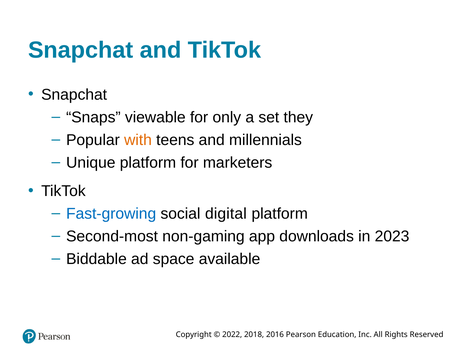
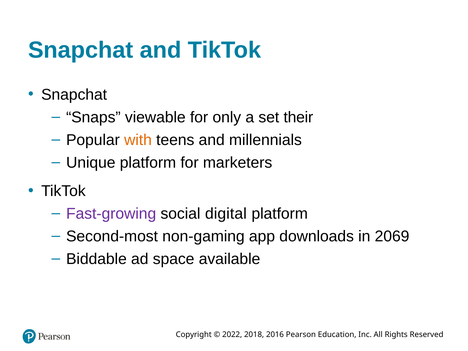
they: they -> their
Fast-growing colour: blue -> purple
2023: 2023 -> 2069
